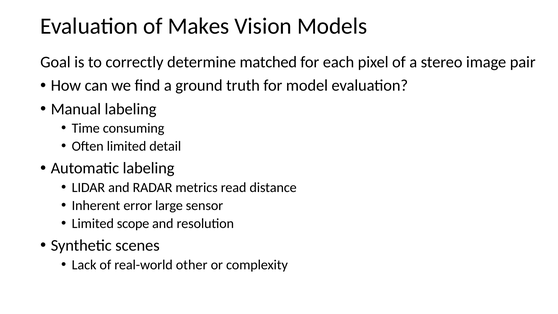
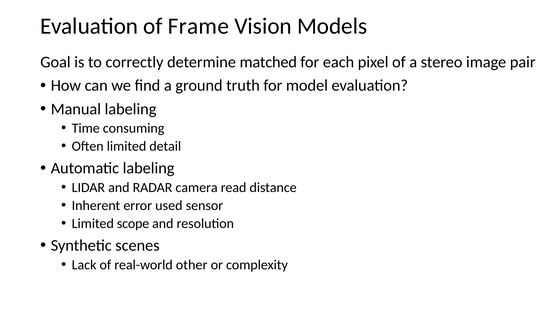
Makes: Makes -> Frame
metrics: metrics -> camera
large: large -> used
